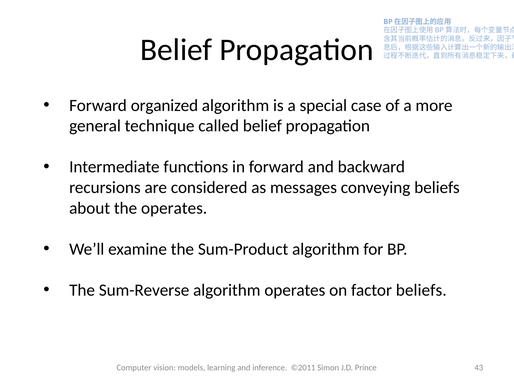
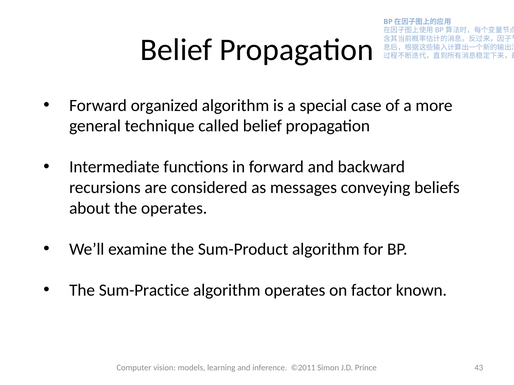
Sum-Reverse: Sum-Reverse -> Sum-Practice
factor beliefs: beliefs -> known
